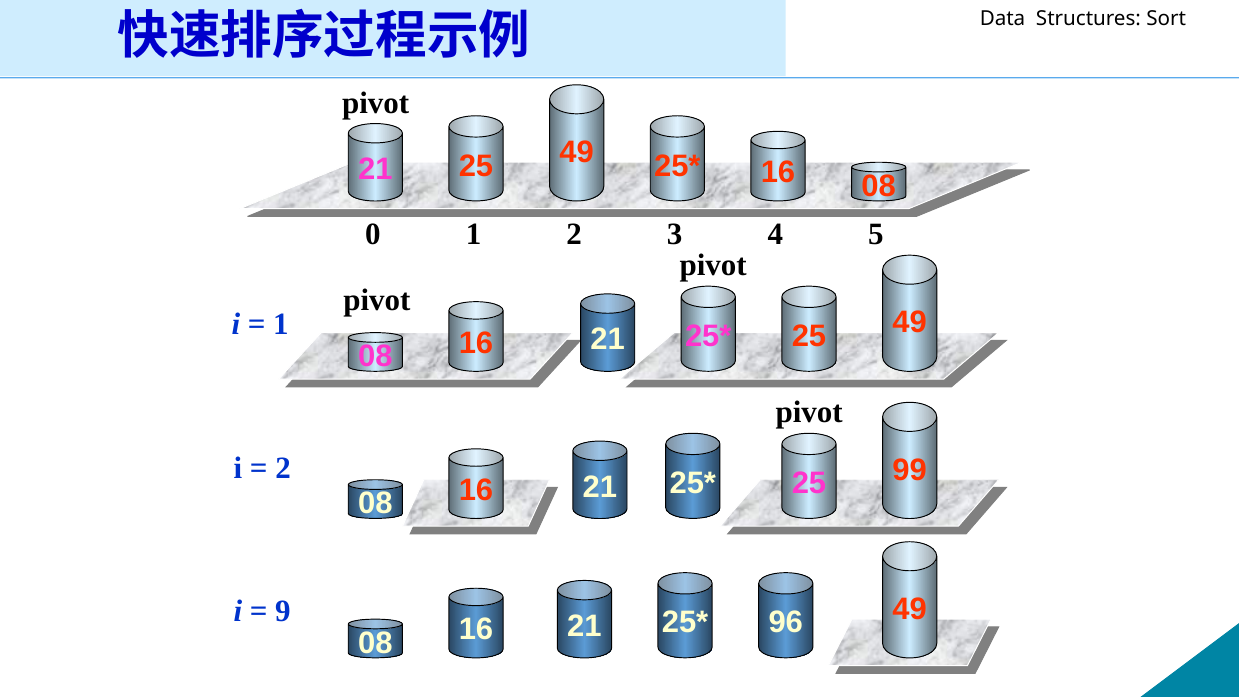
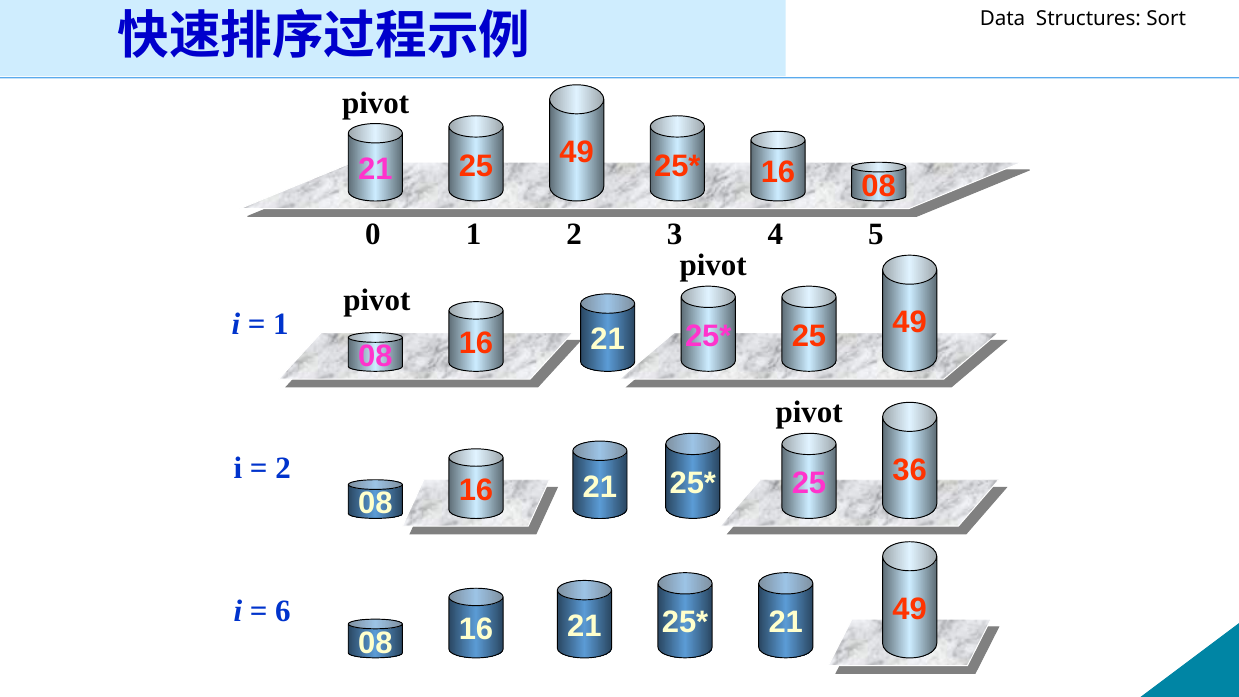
99: 99 -> 36
9: 9 -> 6
16 96: 96 -> 21
